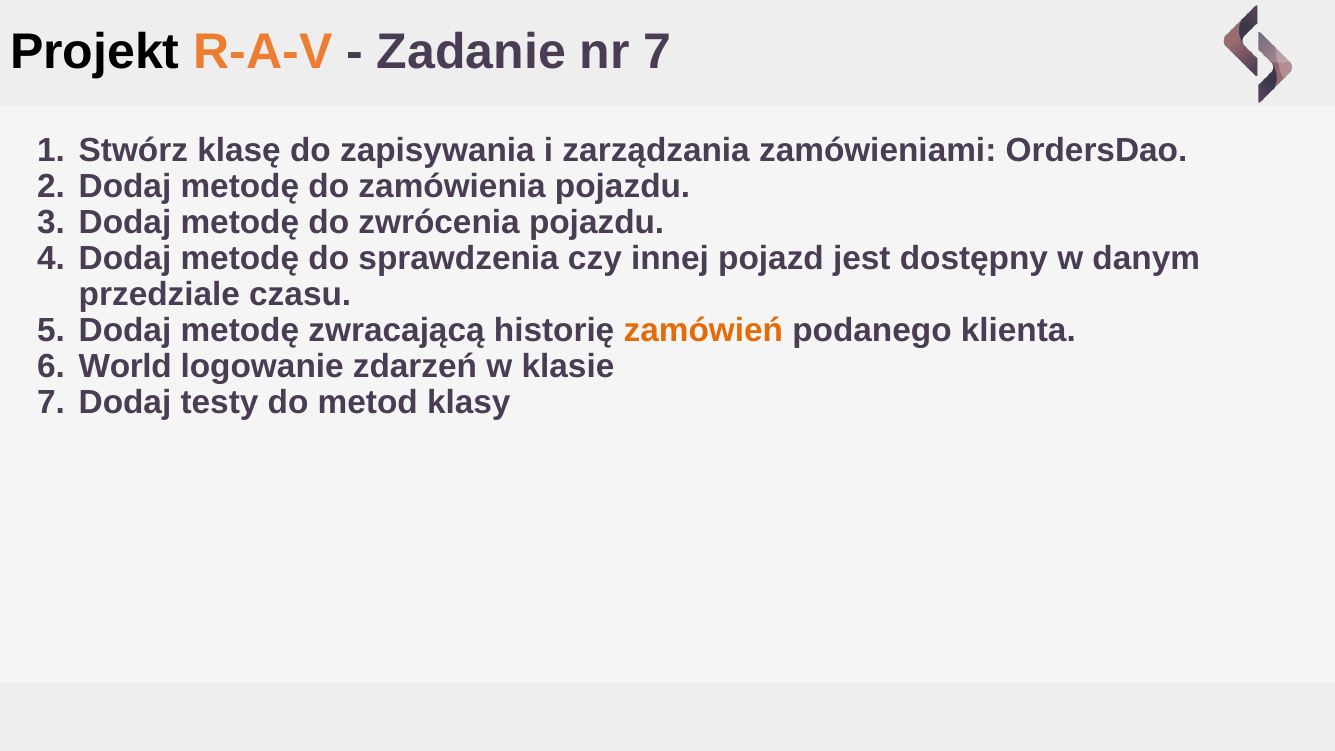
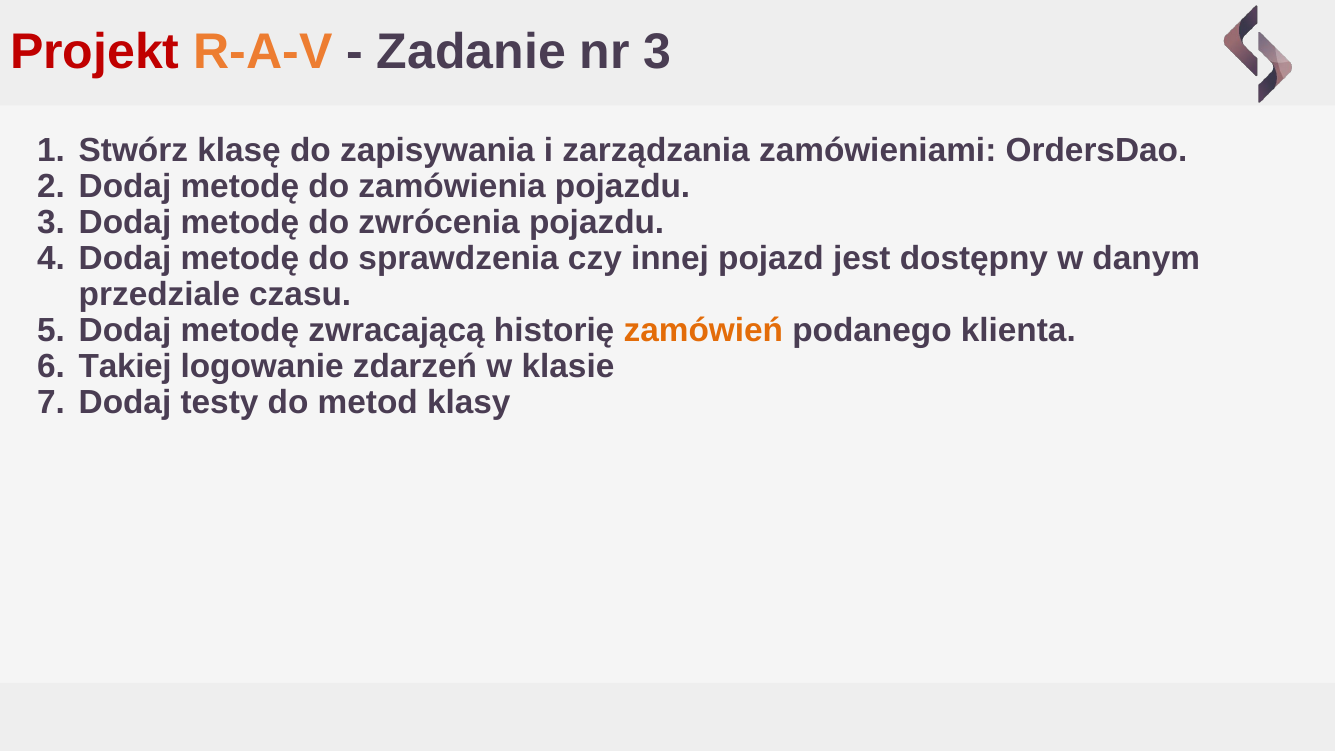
Projekt colour: black -> red
nr 7: 7 -> 3
World: World -> Takiej
